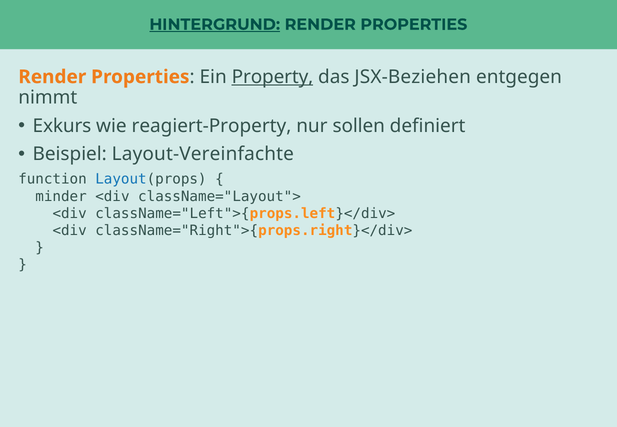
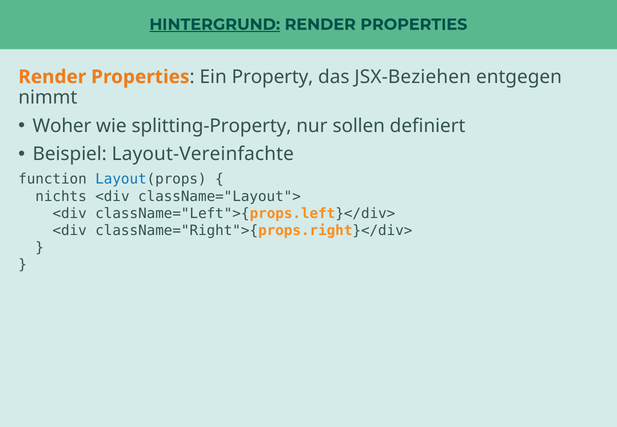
Property underline: present -> none
Exkurs: Exkurs -> Woher
reagiert-Property: reagiert-Property -> splitting-Property
minder: minder -> nichts
